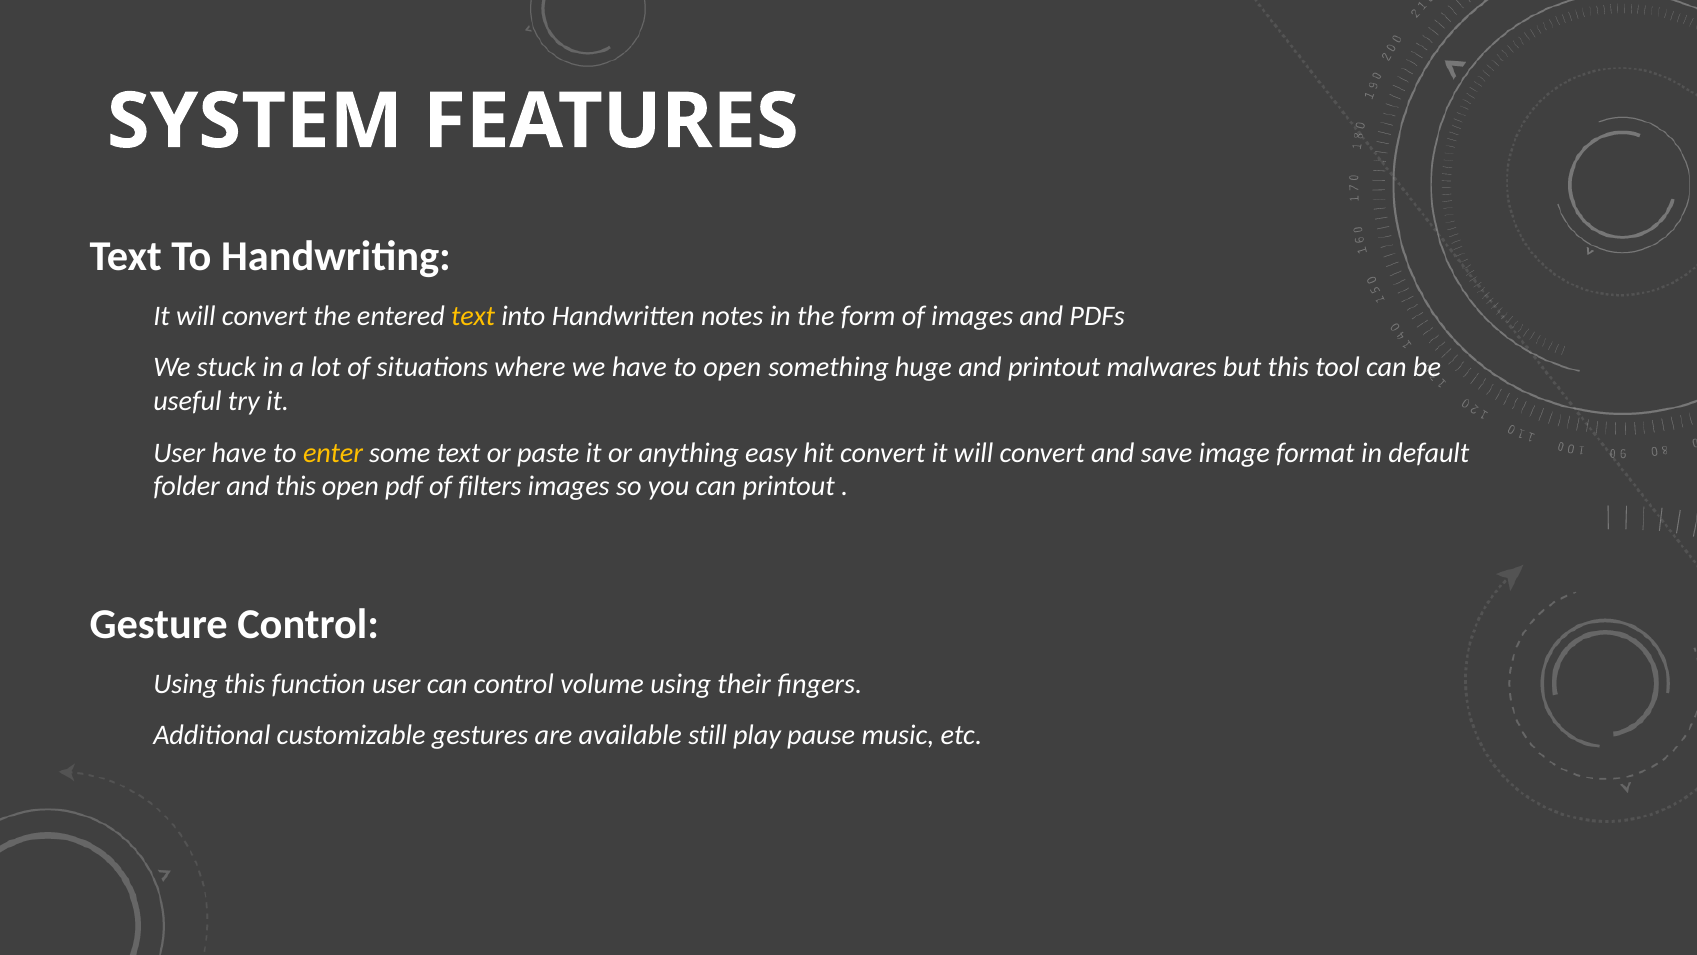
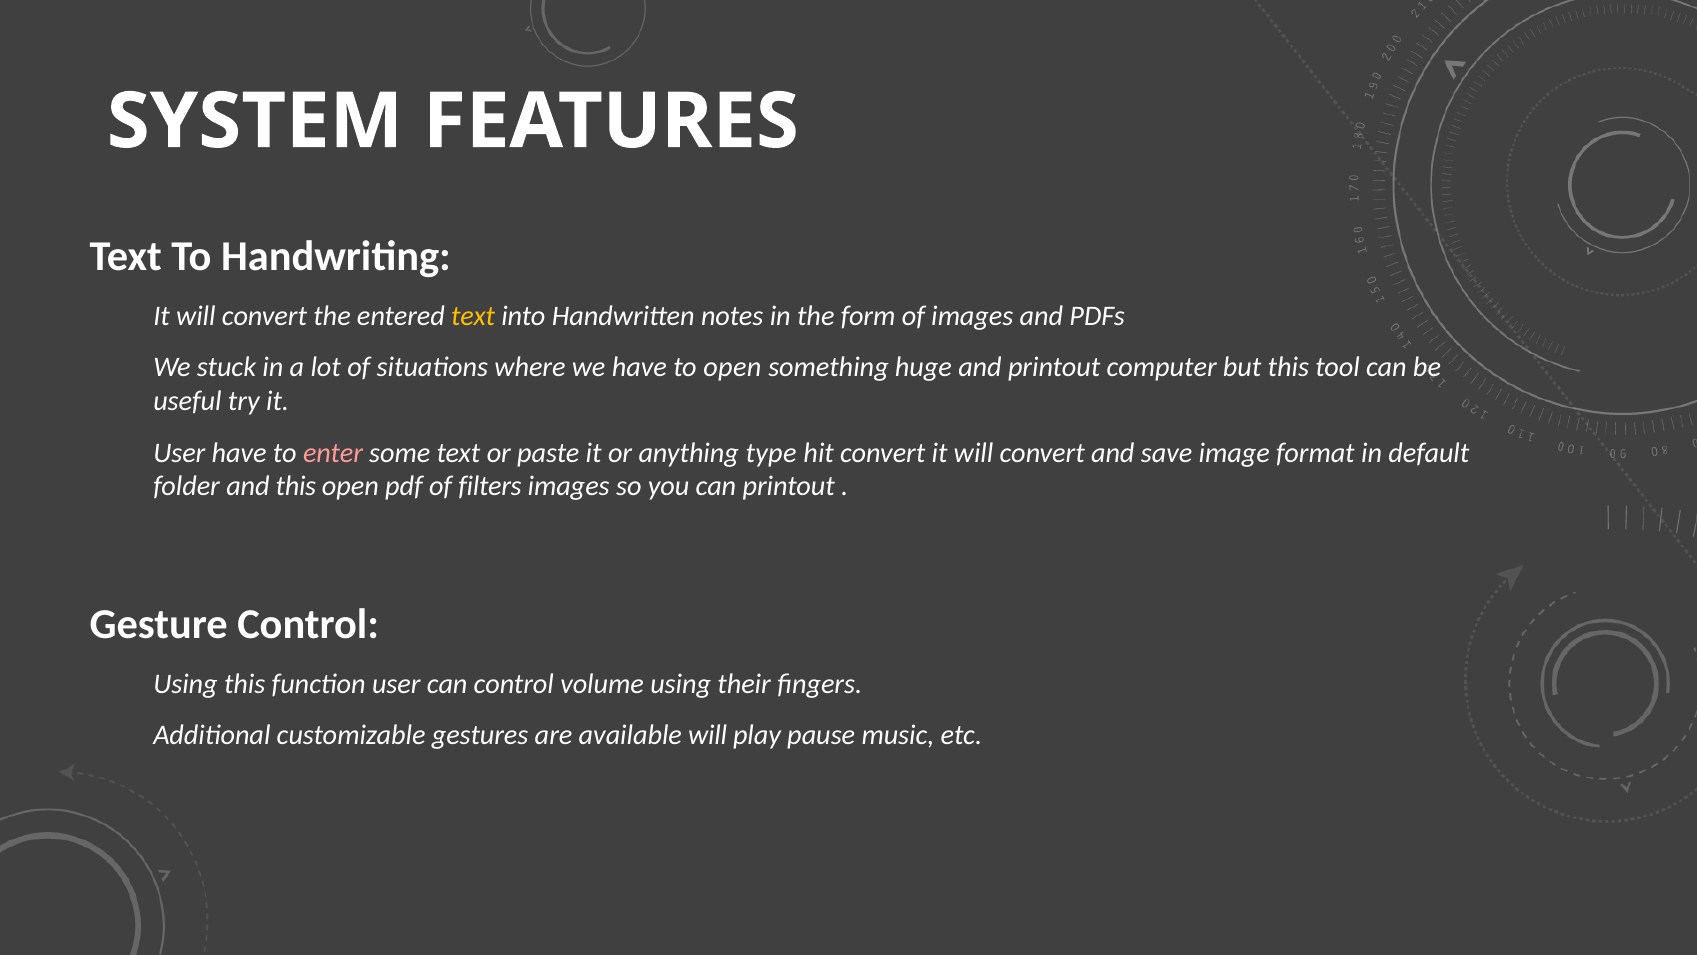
malwares: malwares -> computer
enter colour: yellow -> pink
easy: easy -> type
available still: still -> will
